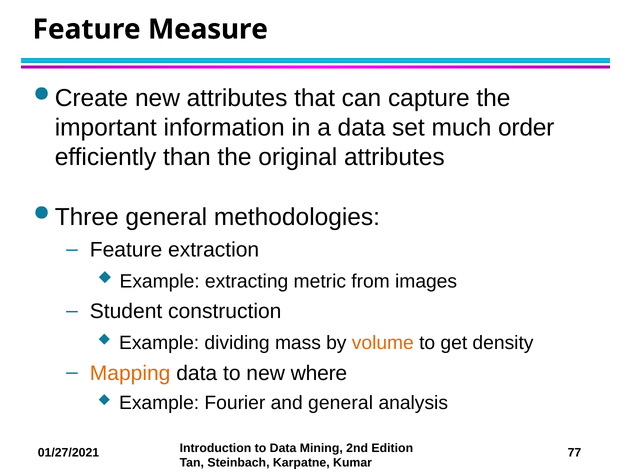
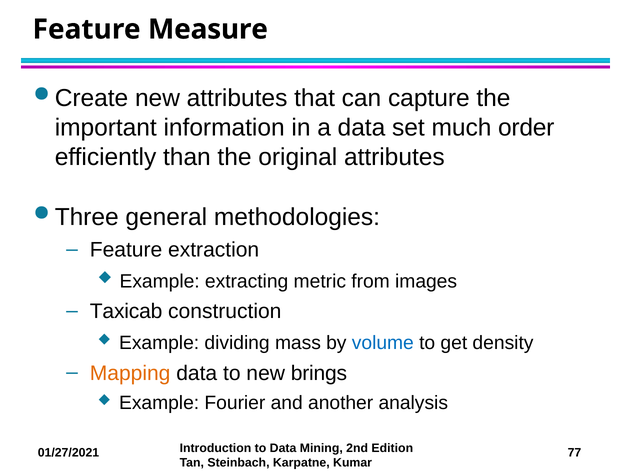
Student: Student -> Taxicab
volume colour: orange -> blue
where: where -> brings
and general: general -> another
